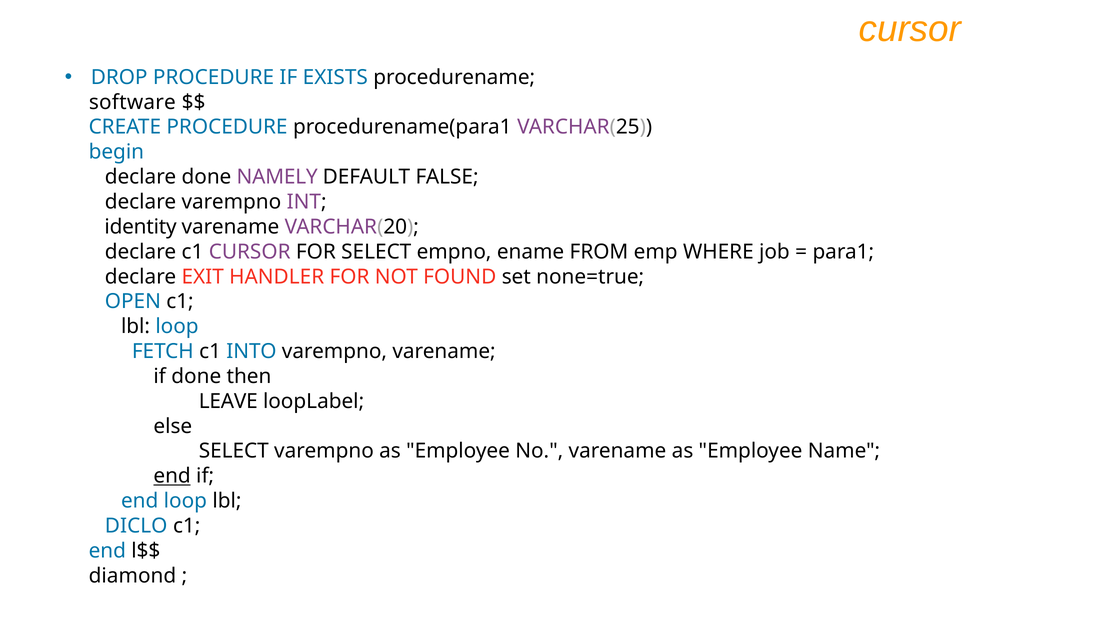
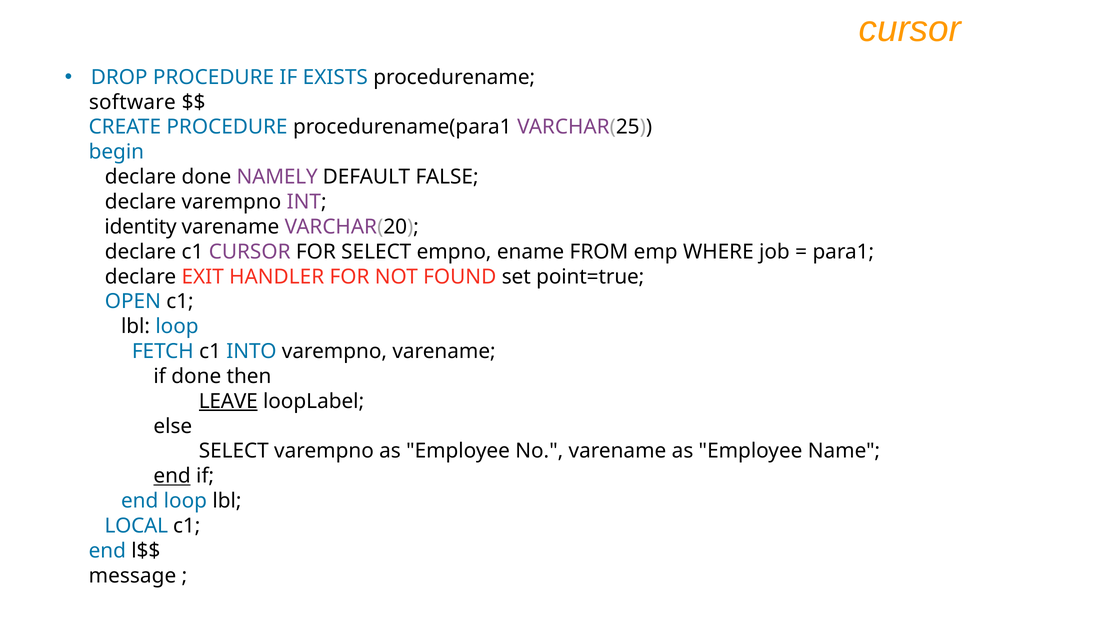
none=true: none=true -> point=true
LEAVE underline: none -> present
DICLO: DICLO -> LOCAL
diamond: diamond -> message
